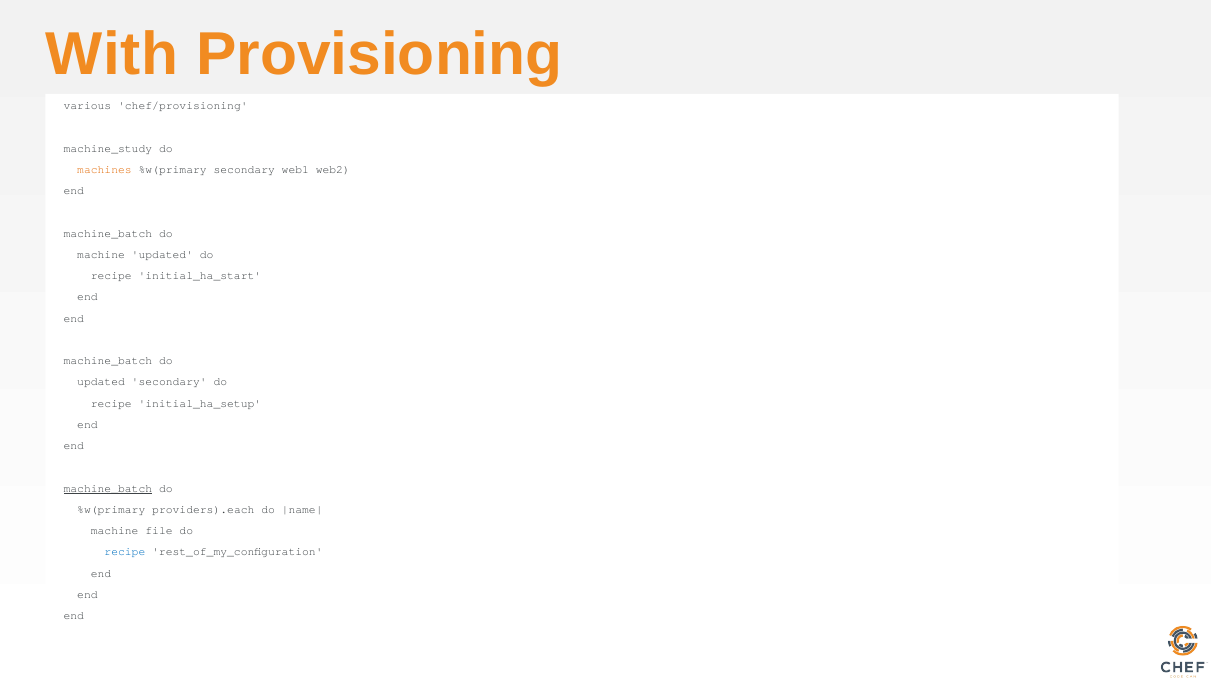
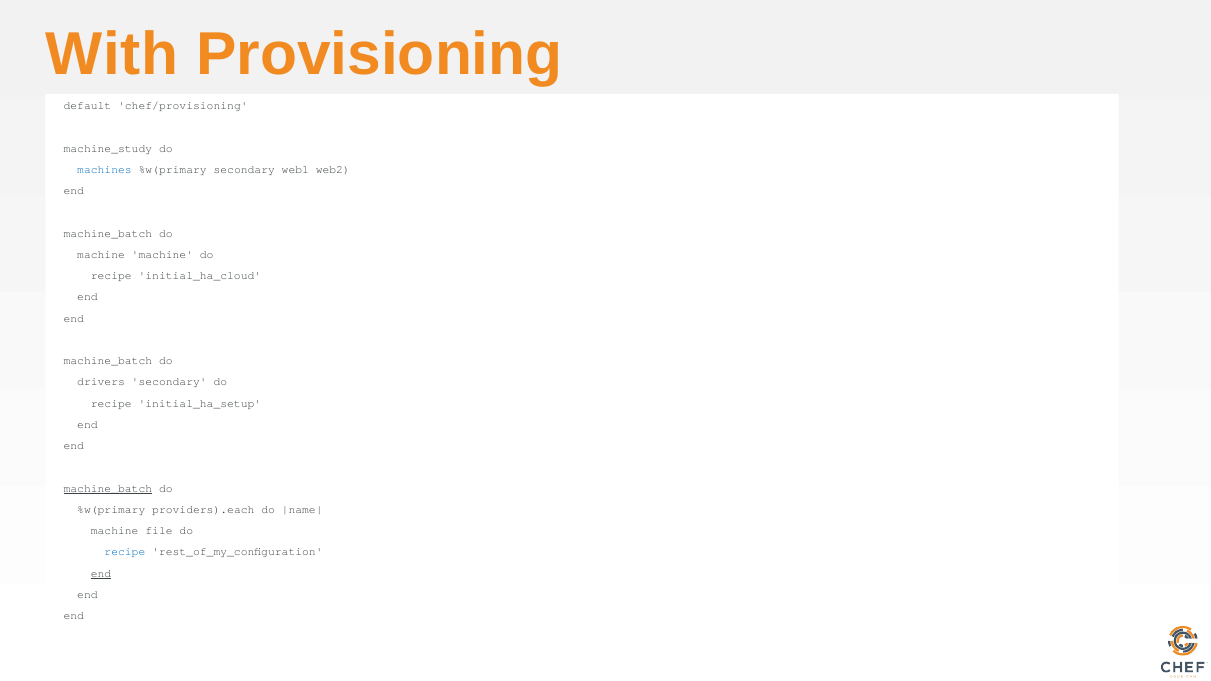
various: various -> default
machines colour: orange -> blue
machine updated: updated -> machine
initial_ha_start: initial_ha_start -> initial_ha_cloud
updated at (101, 382): updated -> drivers
end at (101, 573) underline: none -> present
